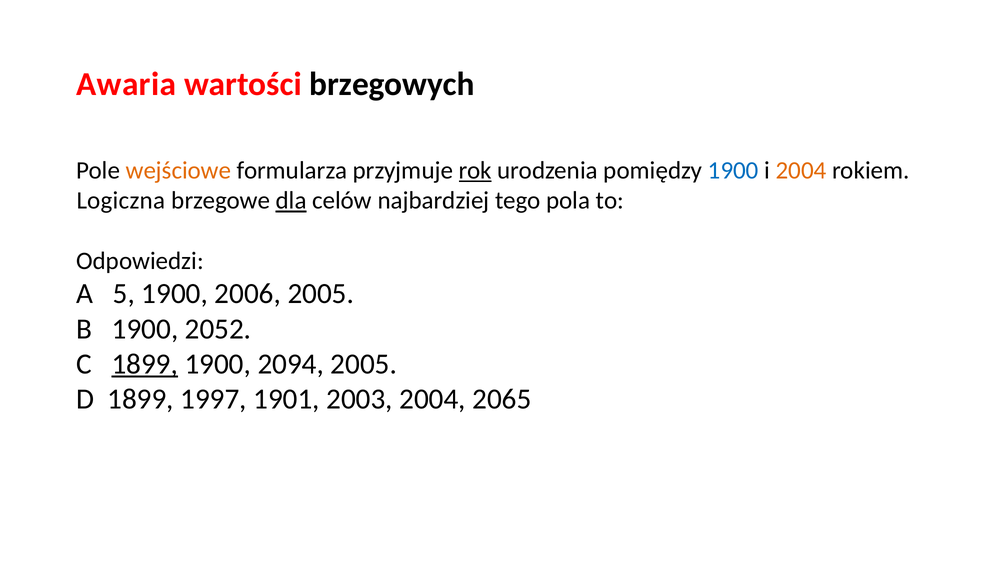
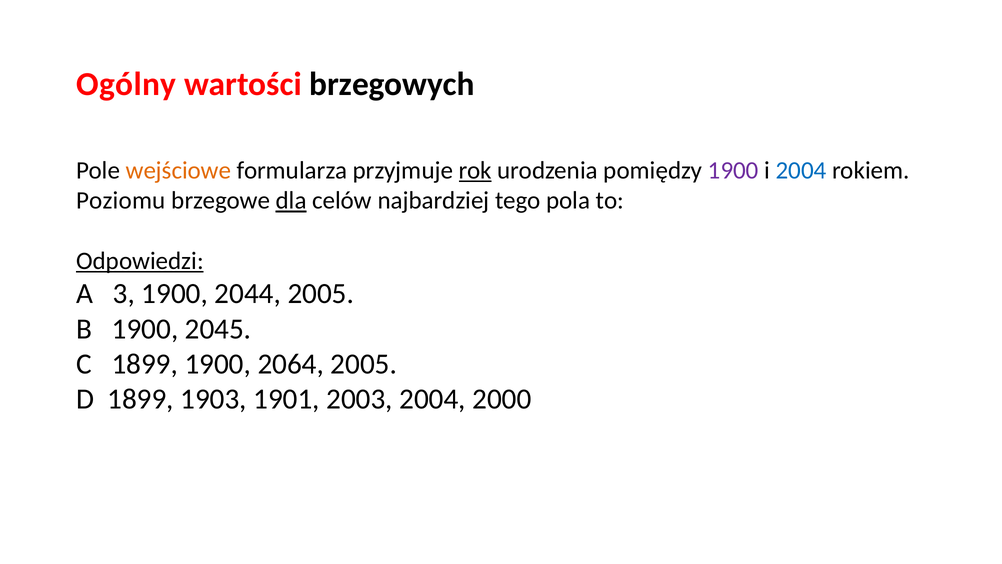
Awaria: Awaria -> Ogólny
1900 at (733, 171) colour: blue -> purple
2004 at (801, 171) colour: orange -> blue
Logiczna: Logiczna -> Poziomu
Odpowiedzi underline: none -> present
5: 5 -> 3
2006: 2006 -> 2044
2052: 2052 -> 2045
1899 at (145, 364) underline: present -> none
2094: 2094 -> 2064
1997: 1997 -> 1903
2065: 2065 -> 2000
